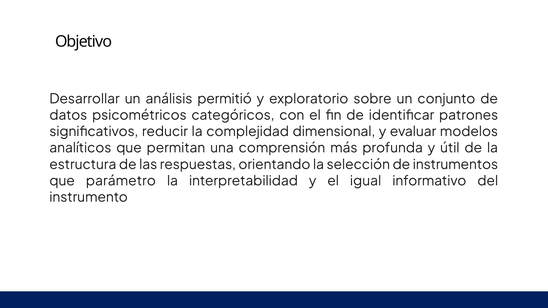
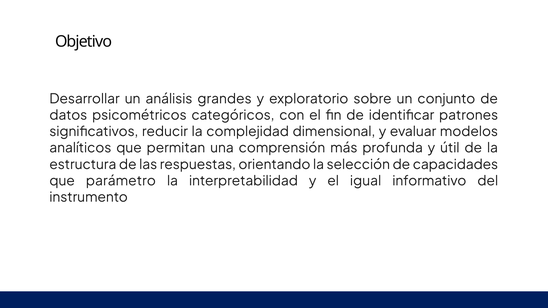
permitió: permitió -> grandes
instrumentos: instrumentos -> capacidades
